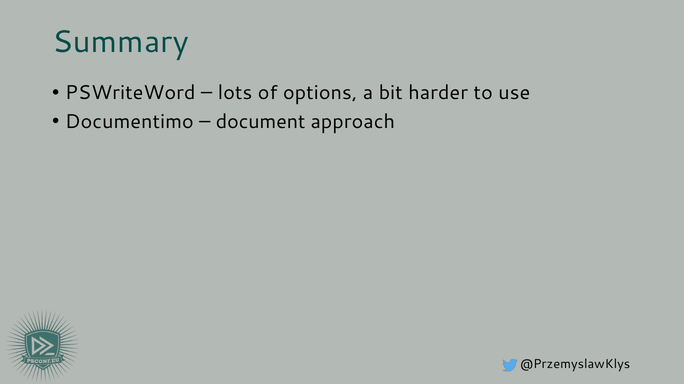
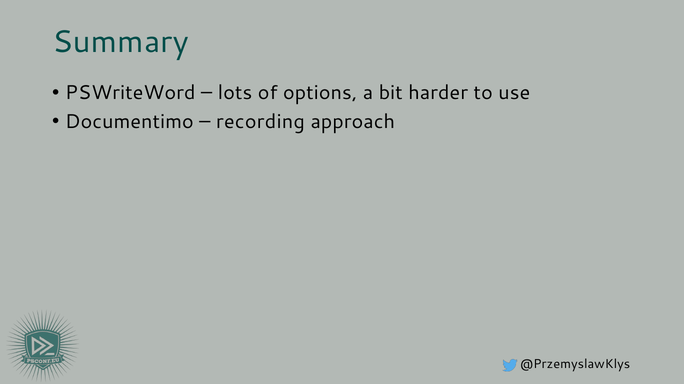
document: document -> recording
